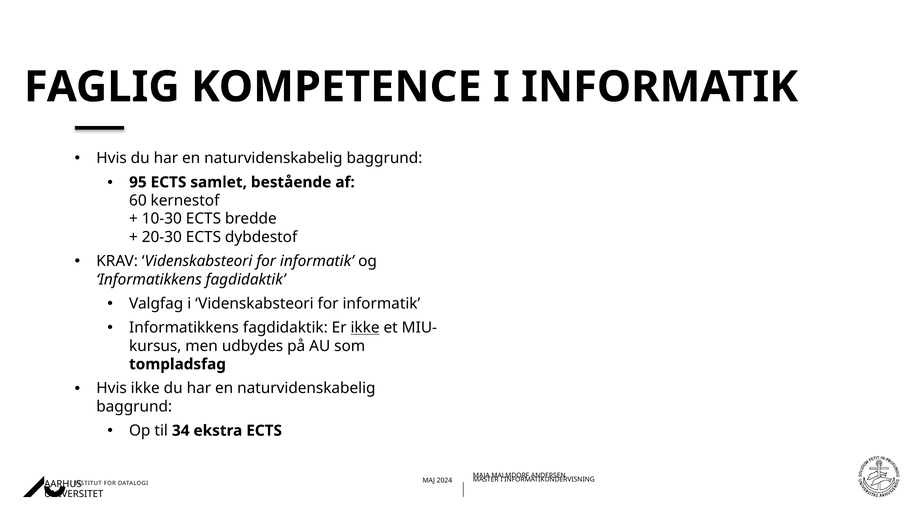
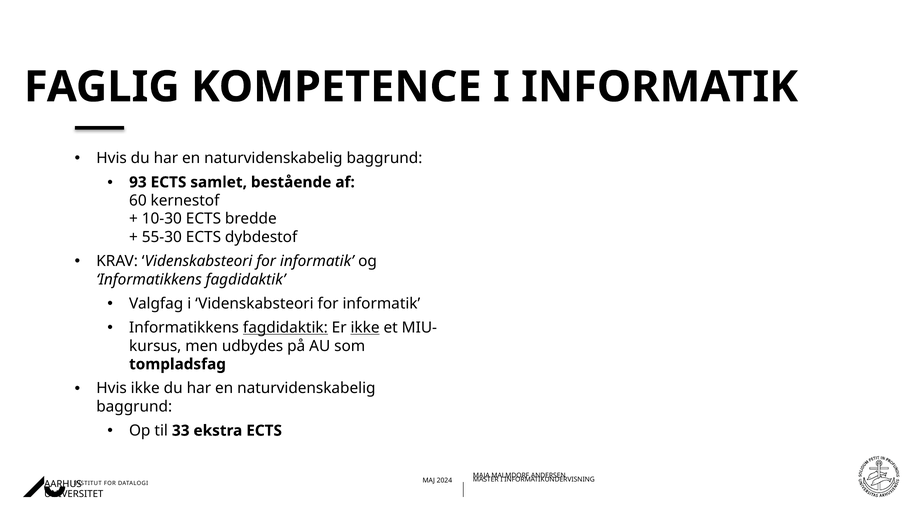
95: 95 -> 93
20-30: 20-30 -> 55-30
fagdidaktik at (285, 328) underline: none -> present
34: 34 -> 33
